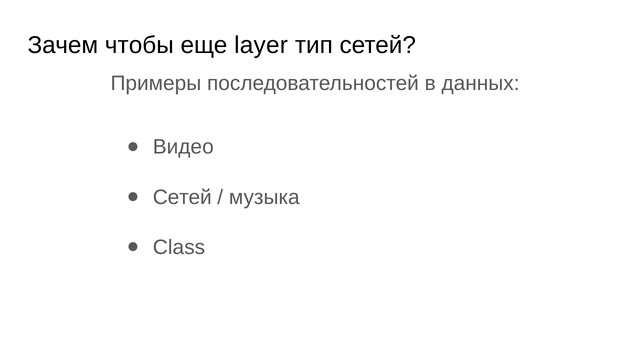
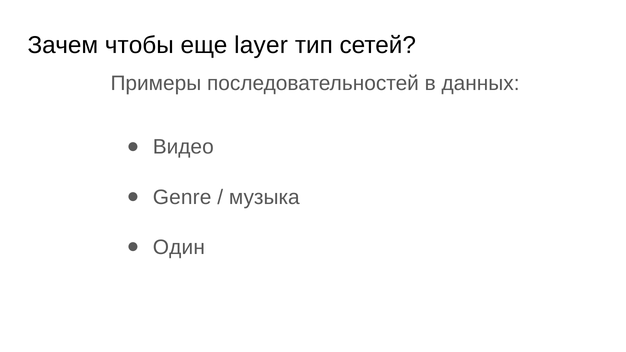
Сетей at (182, 197): Сетей -> Genre
Class: Class -> Один
